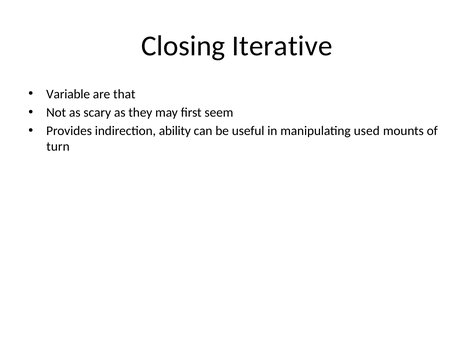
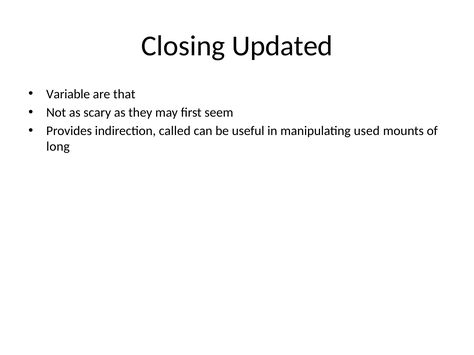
Iterative: Iterative -> Updated
ability: ability -> called
turn: turn -> long
